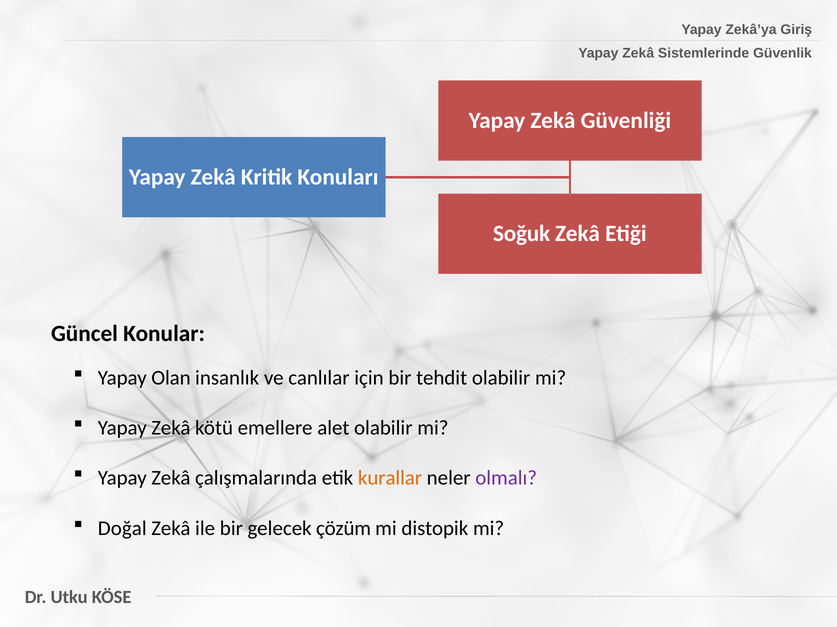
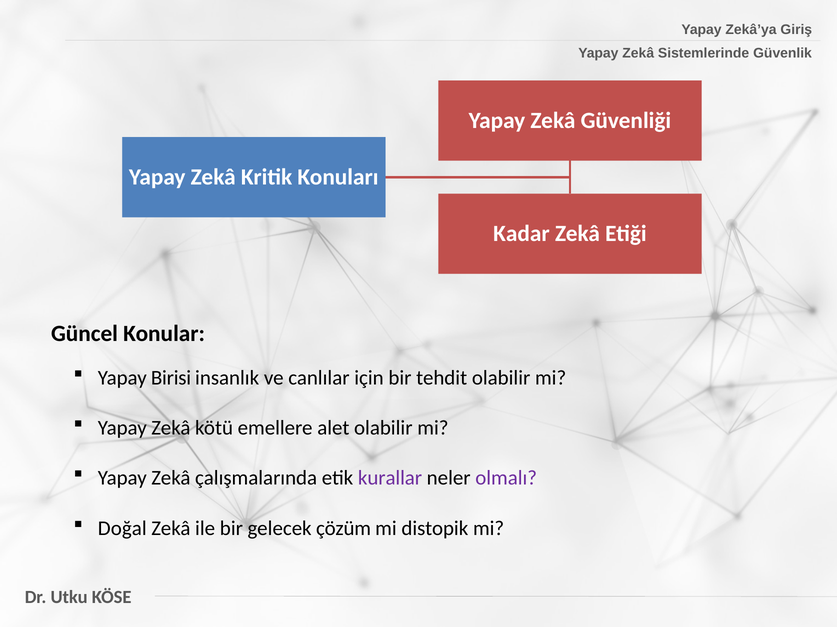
Soğuk: Soğuk -> Kadar
Olan: Olan -> Birisi
kurallar colour: orange -> purple
